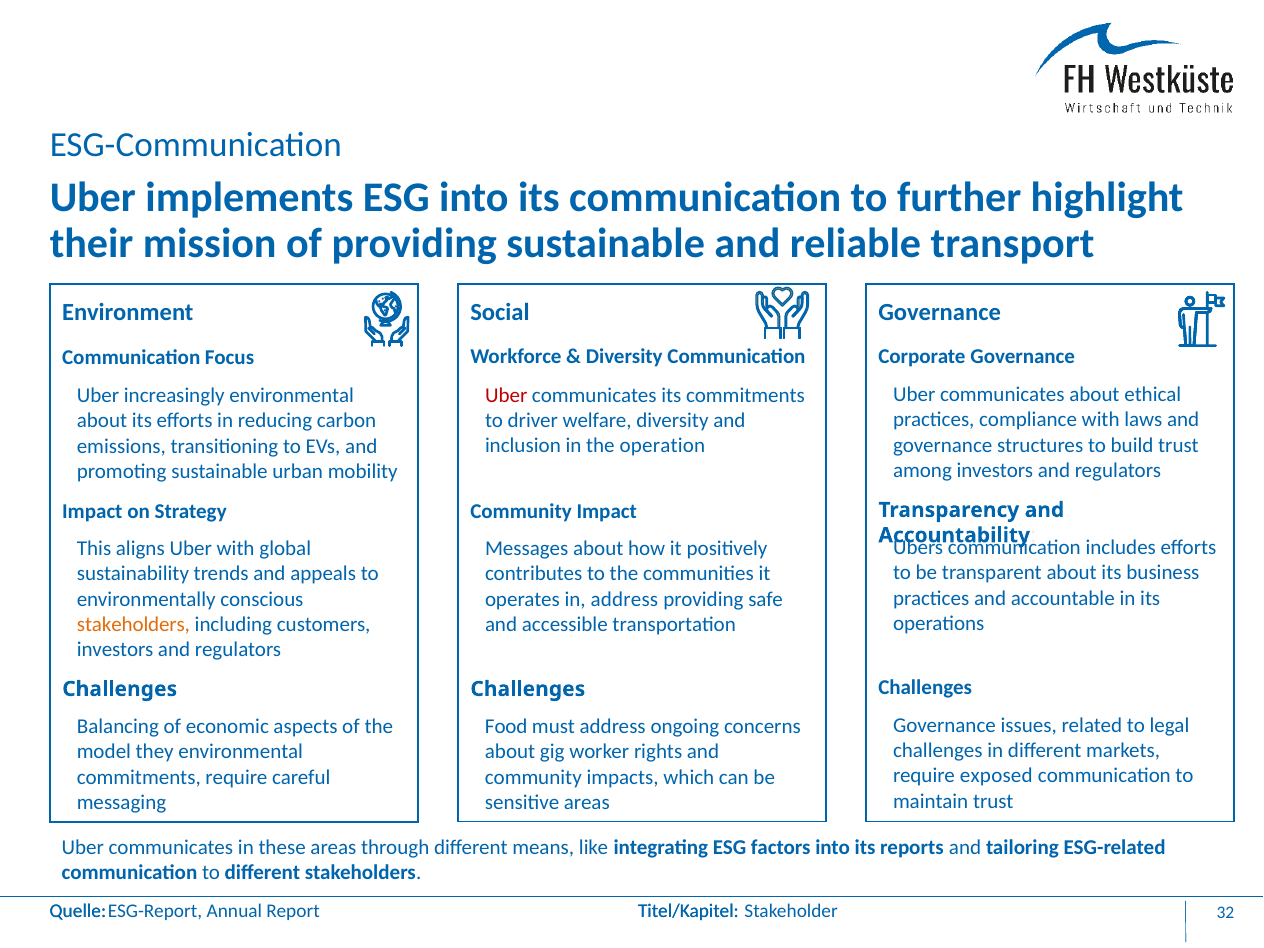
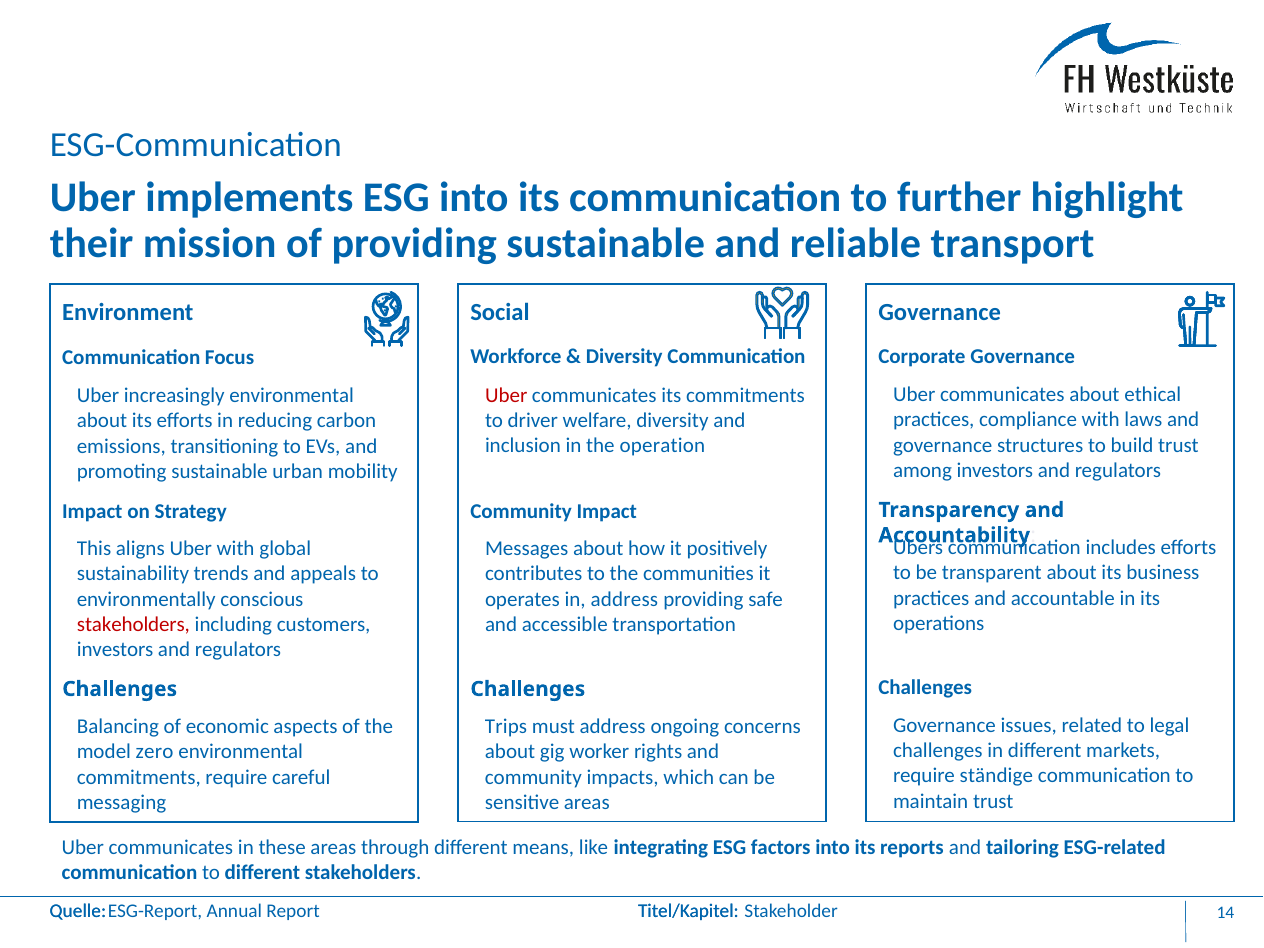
stakeholders at (133, 625) colour: orange -> red
Food: Food -> Trips
they: they -> zero
exposed: exposed -> ständige
32: 32 -> 14
